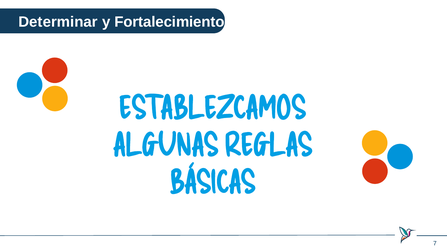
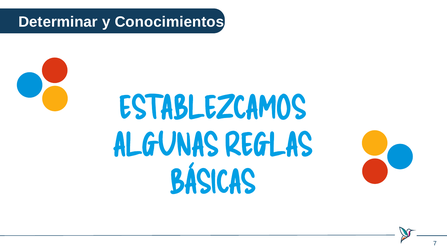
Fortalecimiento: Fortalecimiento -> Conocimientos
